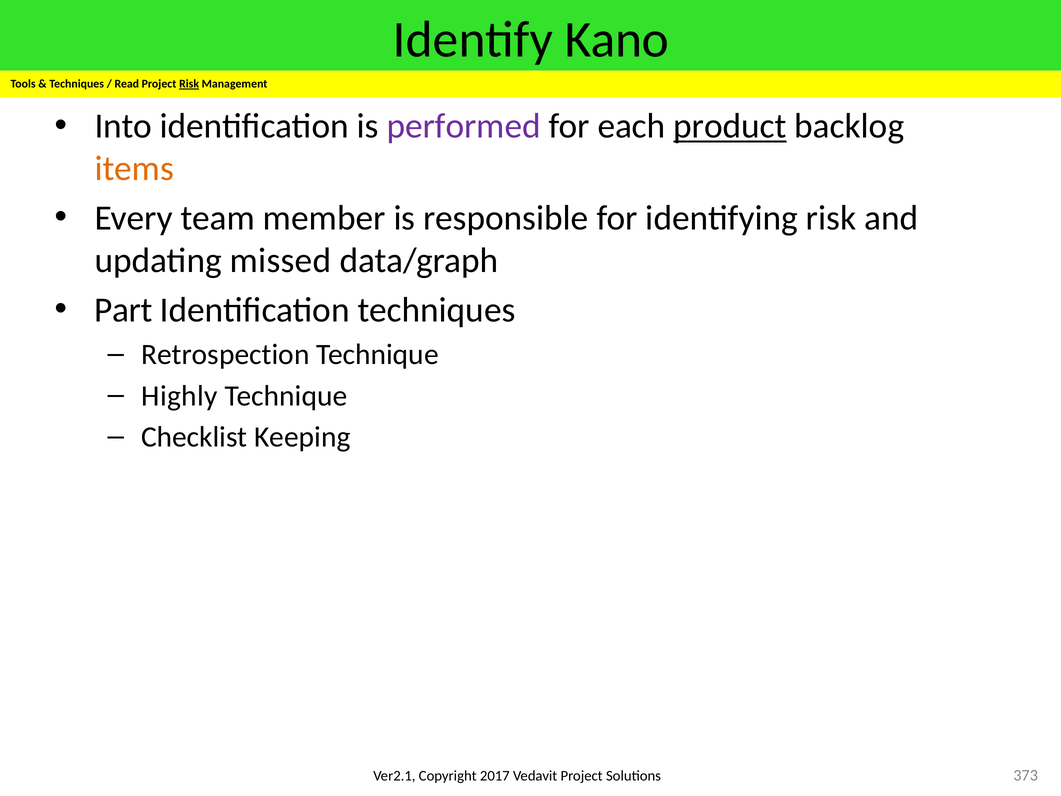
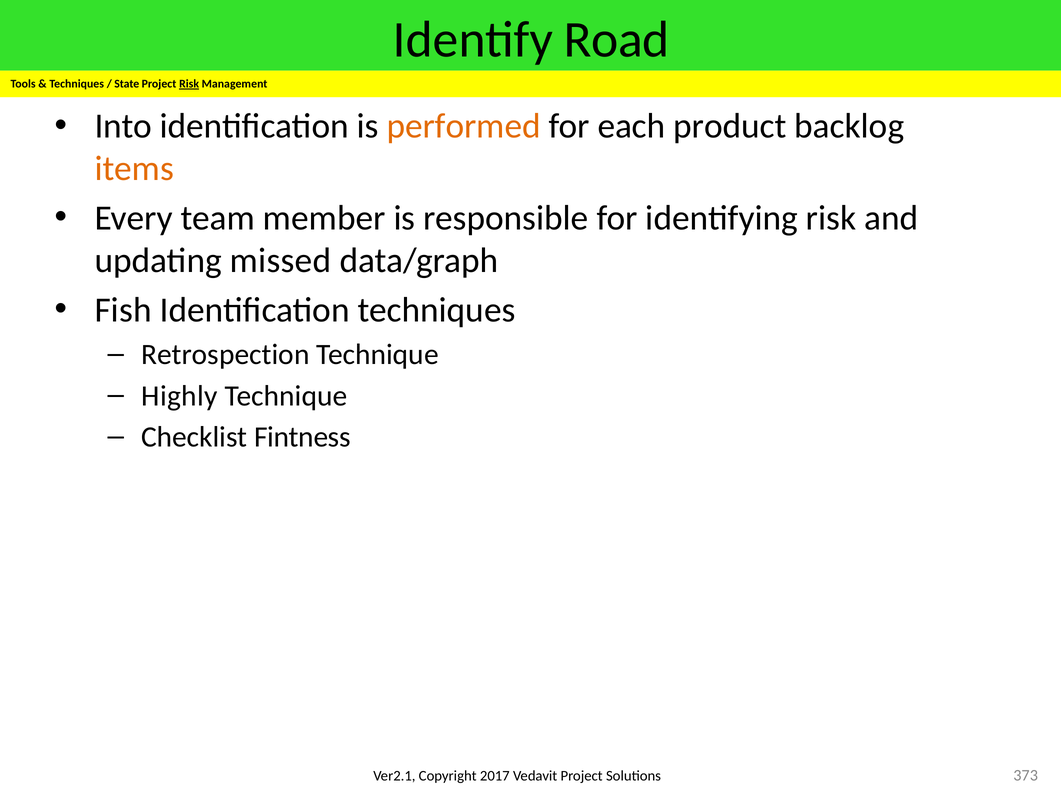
Kano: Kano -> Road
Read: Read -> State
performed colour: purple -> orange
product underline: present -> none
Part: Part -> Fish
Keeping: Keeping -> Fintness
